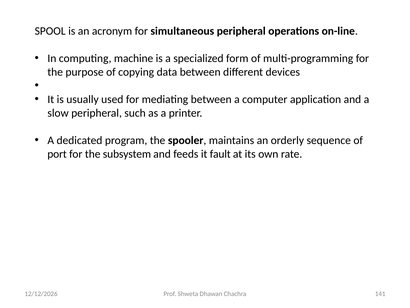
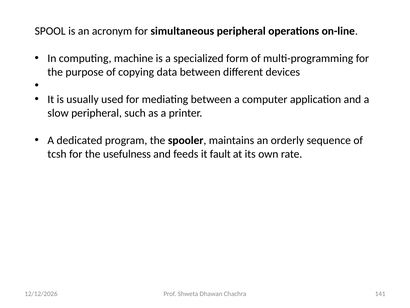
port: port -> tcsh
subsystem: subsystem -> usefulness
